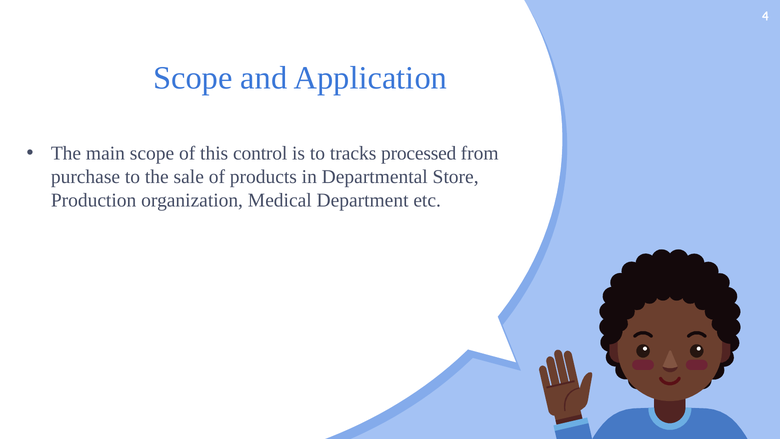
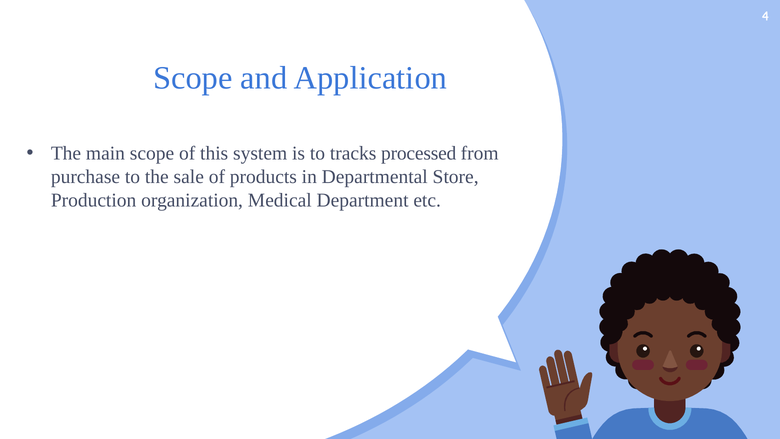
control: control -> system
